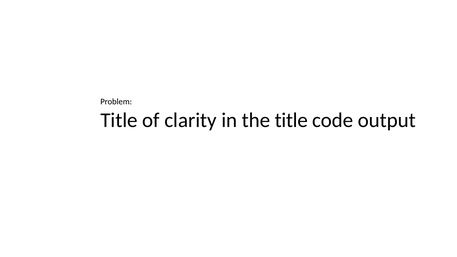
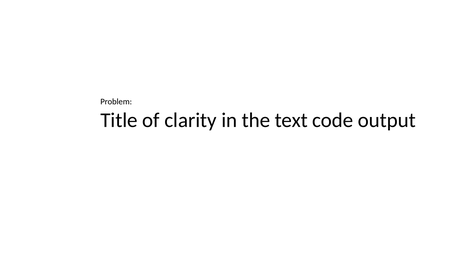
the title: title -> text
